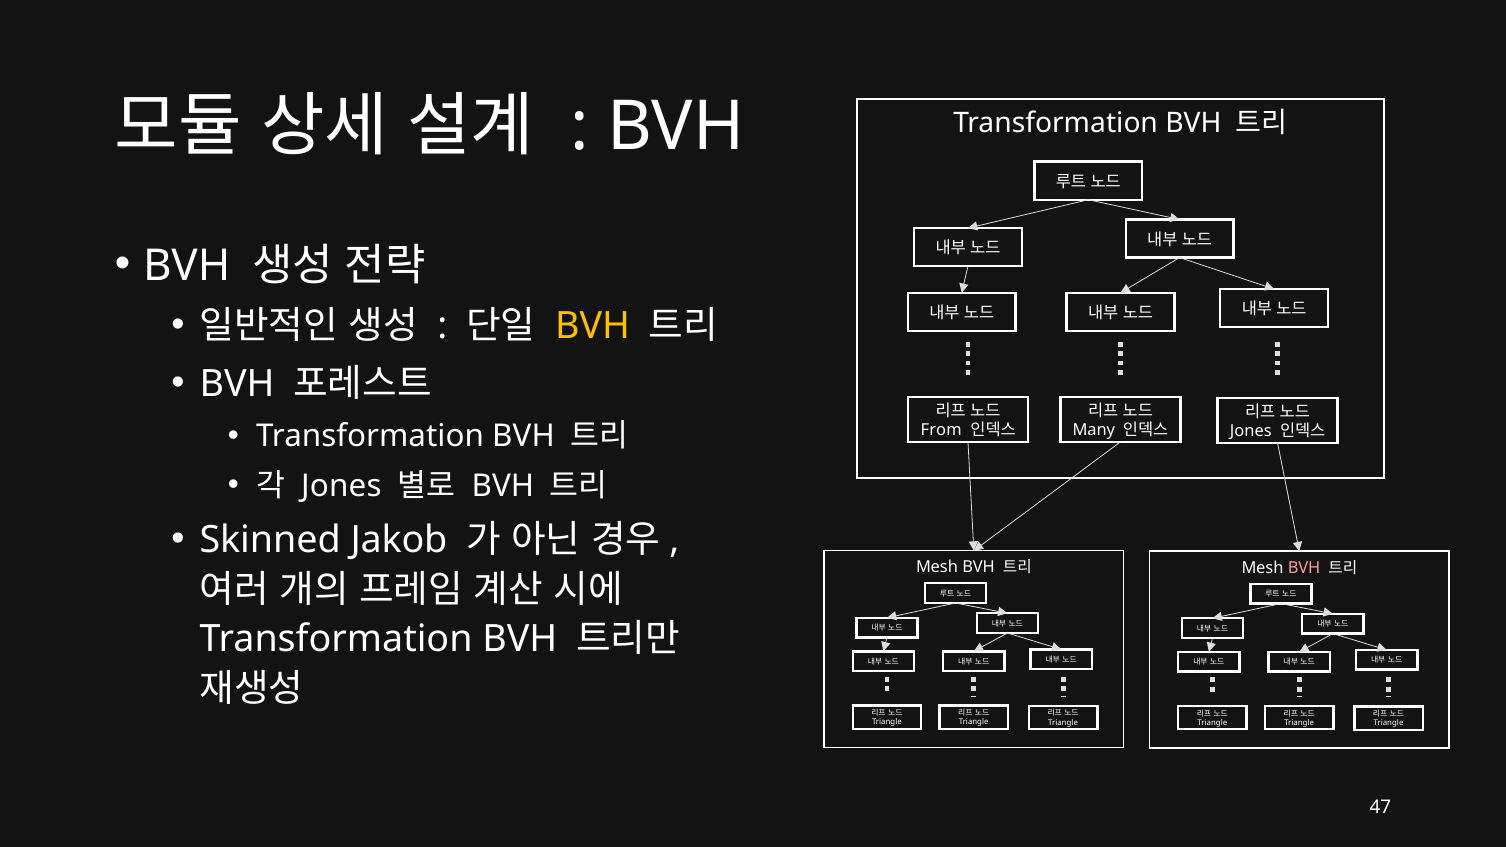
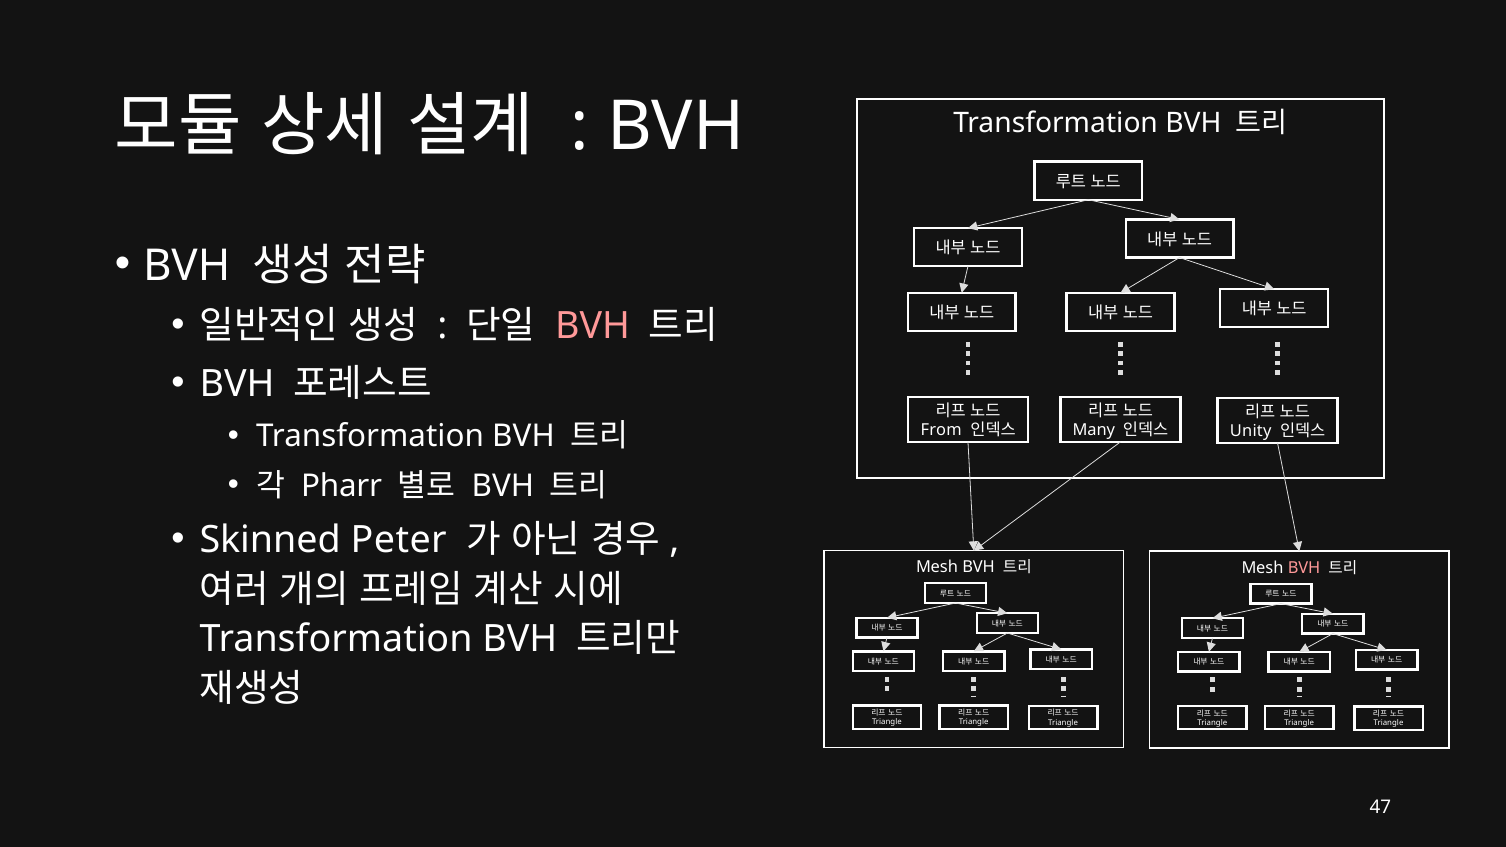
BVH at (593, 327) colour: yellow -> pink
Jones at (1251, 431): Jones -> Unity
Jones at (341, 486): Jones -> Pharr
Jakob: Jakob -> Peter
